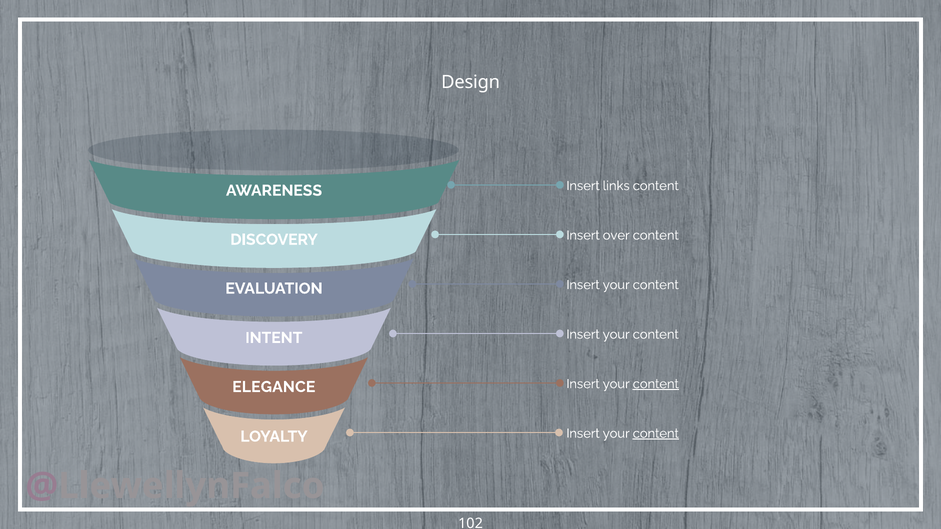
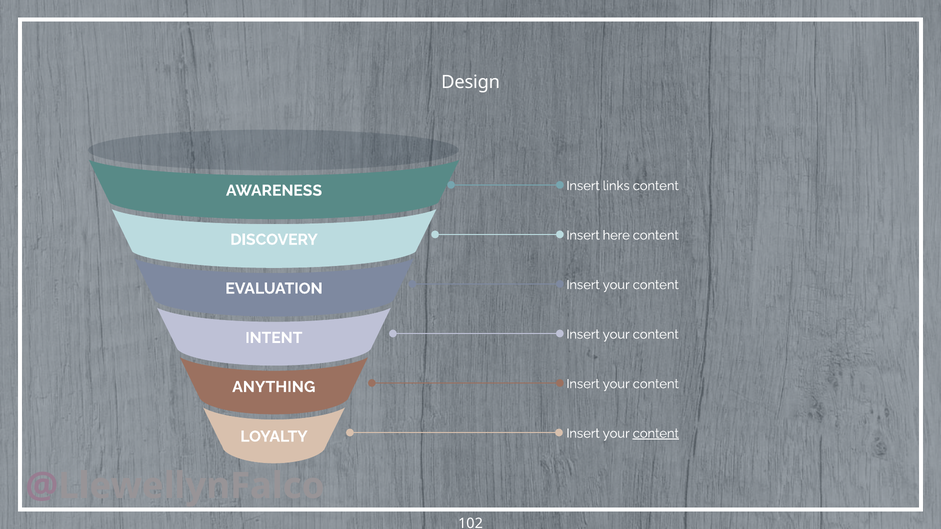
over: over -> here
content at (656, 384) underline: present -> none
ELEGANCE: ELEGANCE -> ANYTHING
